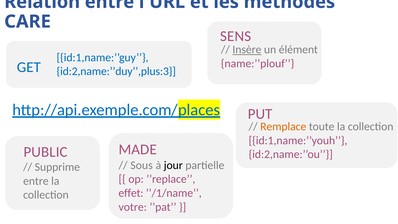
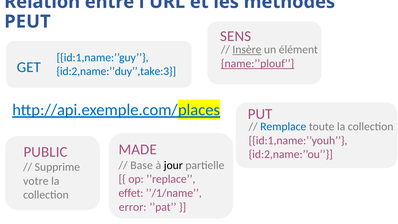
CARE: CARE -> PEUT
name:’’plouf underline: none -> present
id:2,name:’’duy’’,plus:3: id:2,name:’’duy’’,plus:3 -> id:2,name:’’duy’’,take:3
Remplace colour: orange -> blue
Sous: Sous -> Base
entre at (36, 181): entre -> votre
votre: votre -> error
